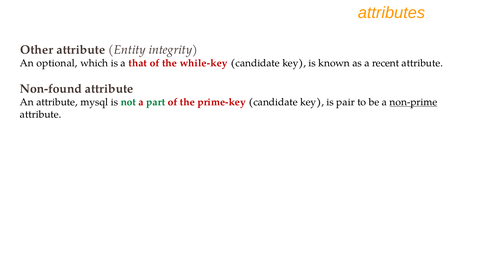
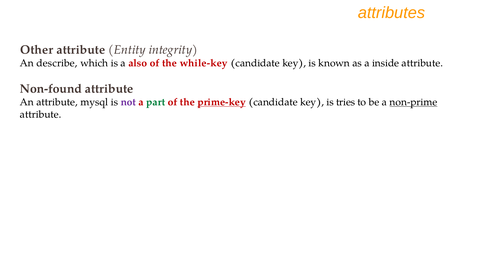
optional: optional -> describe
that: that -> also
recent: recent -> inside
not colour: green -> purple
prime-key underline: none -> present
pair: pair -> tries
